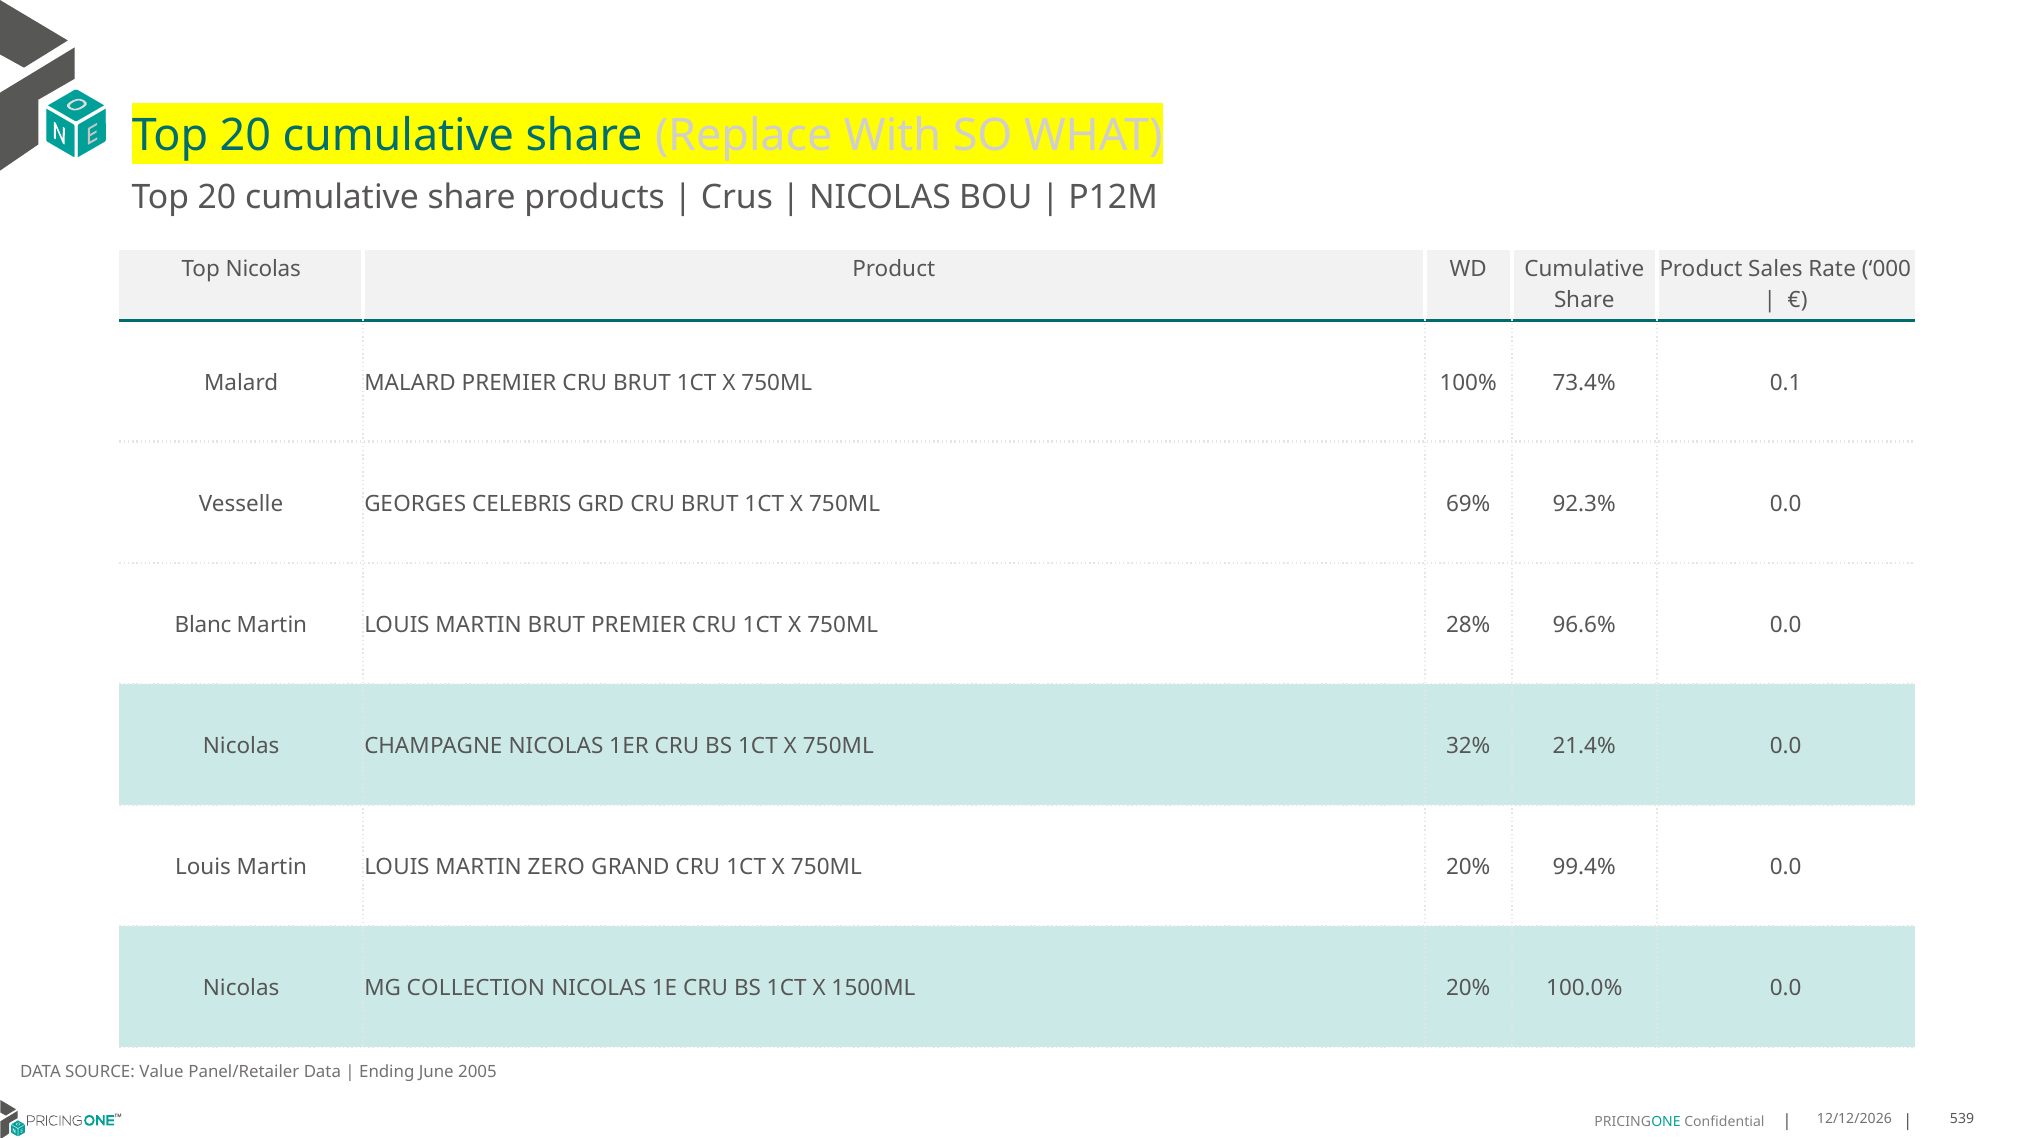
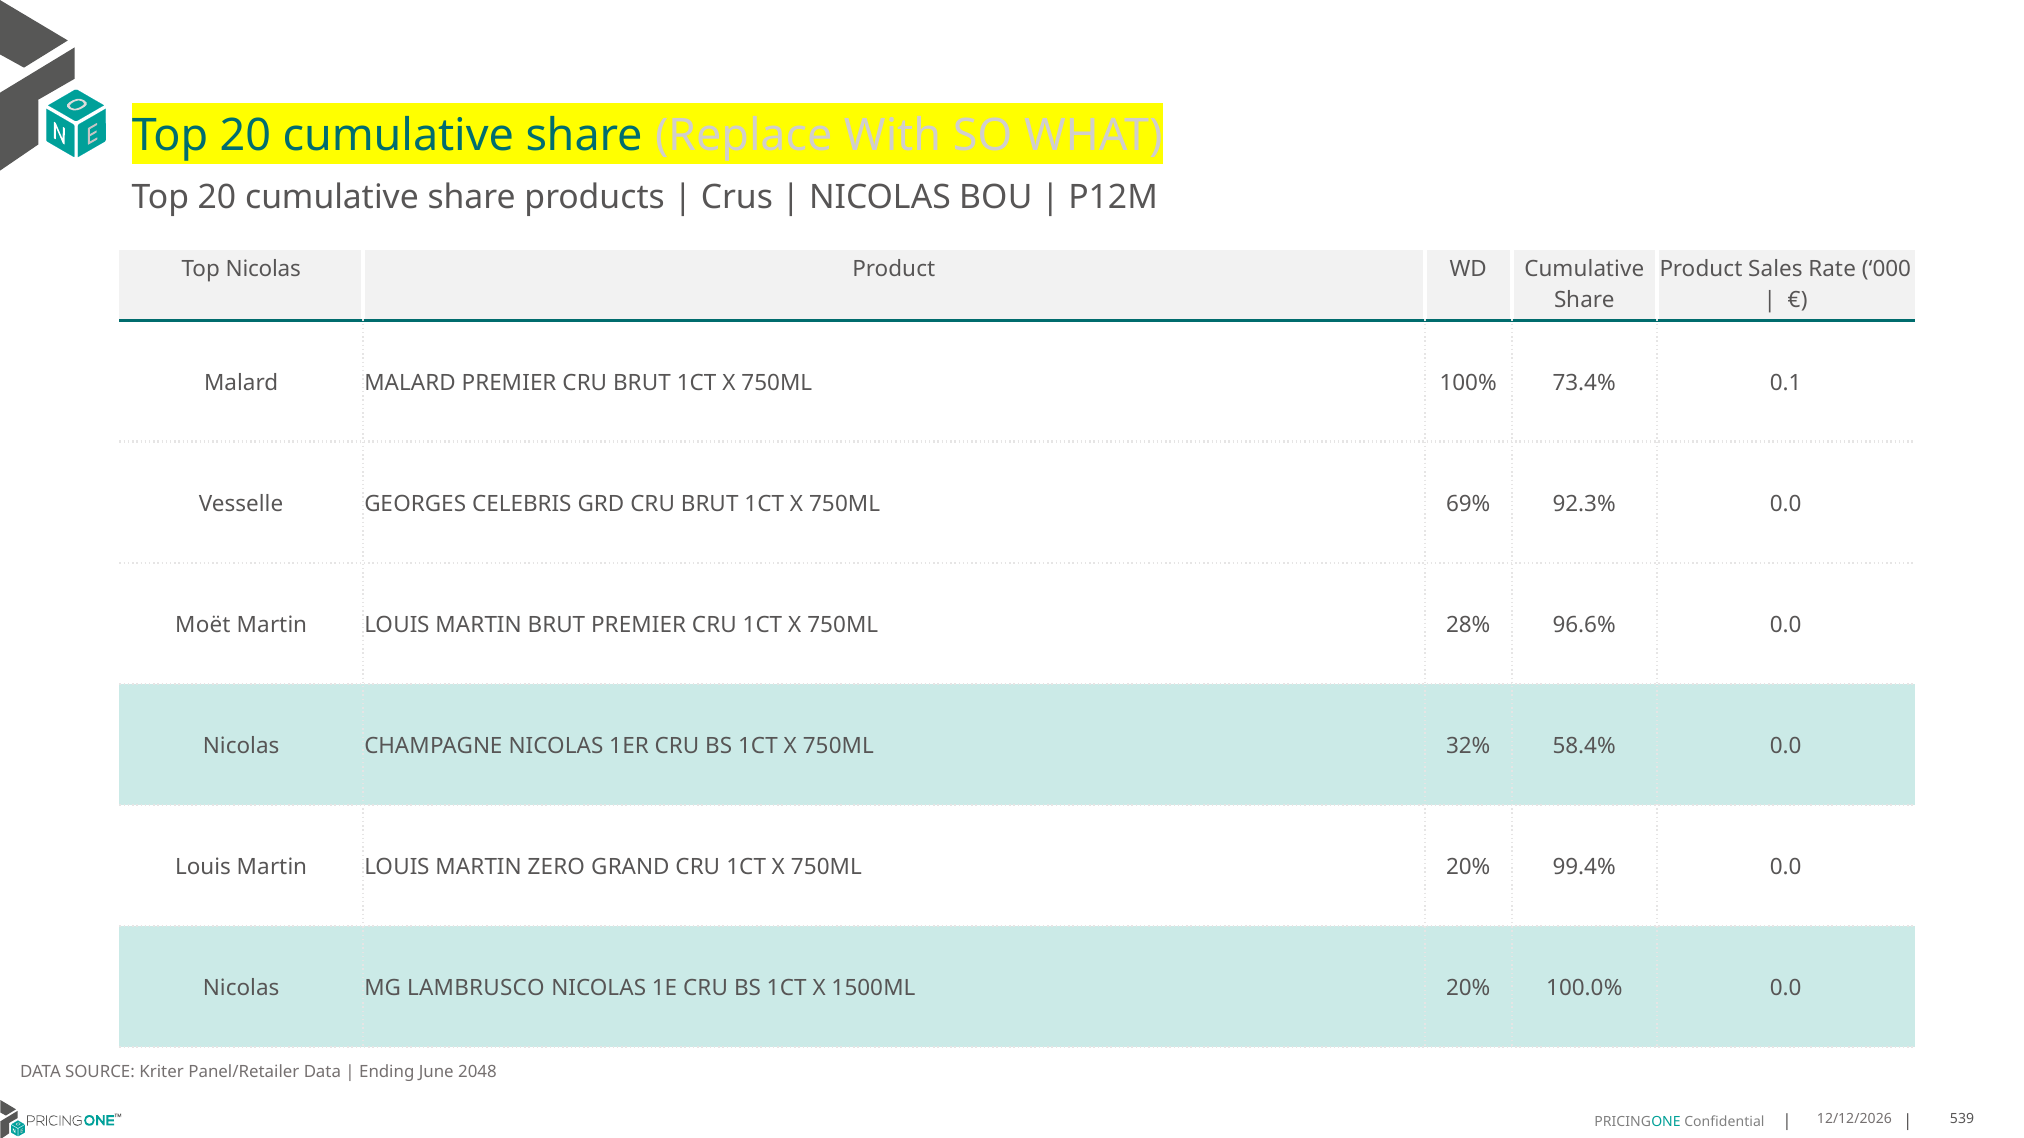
Blanc: Blanc -> Moët
21.4%: 21.4% -> 58.4%
COLLECTION: COLLECTION -> LAMBRUSCO
Value: Value -> Kriter
2005: 2005 -> 2048
